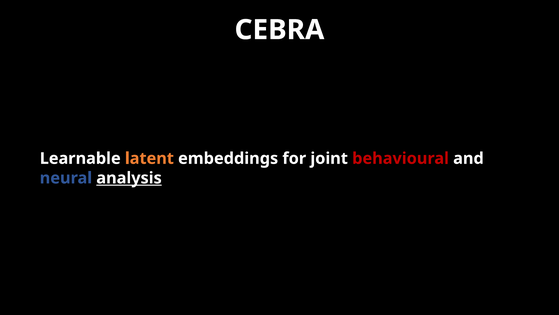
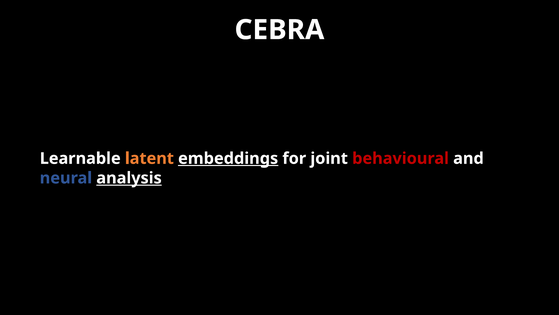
embeddings underline: none -> present
